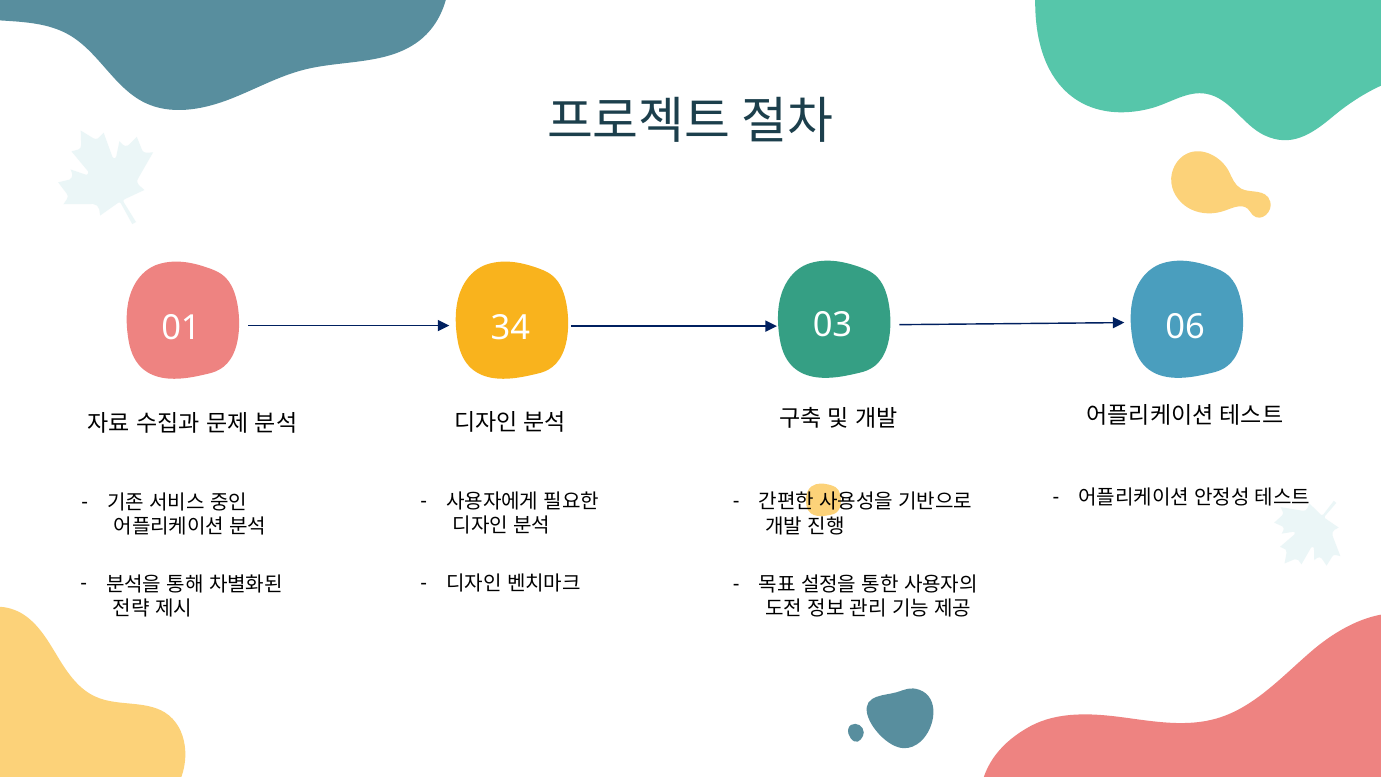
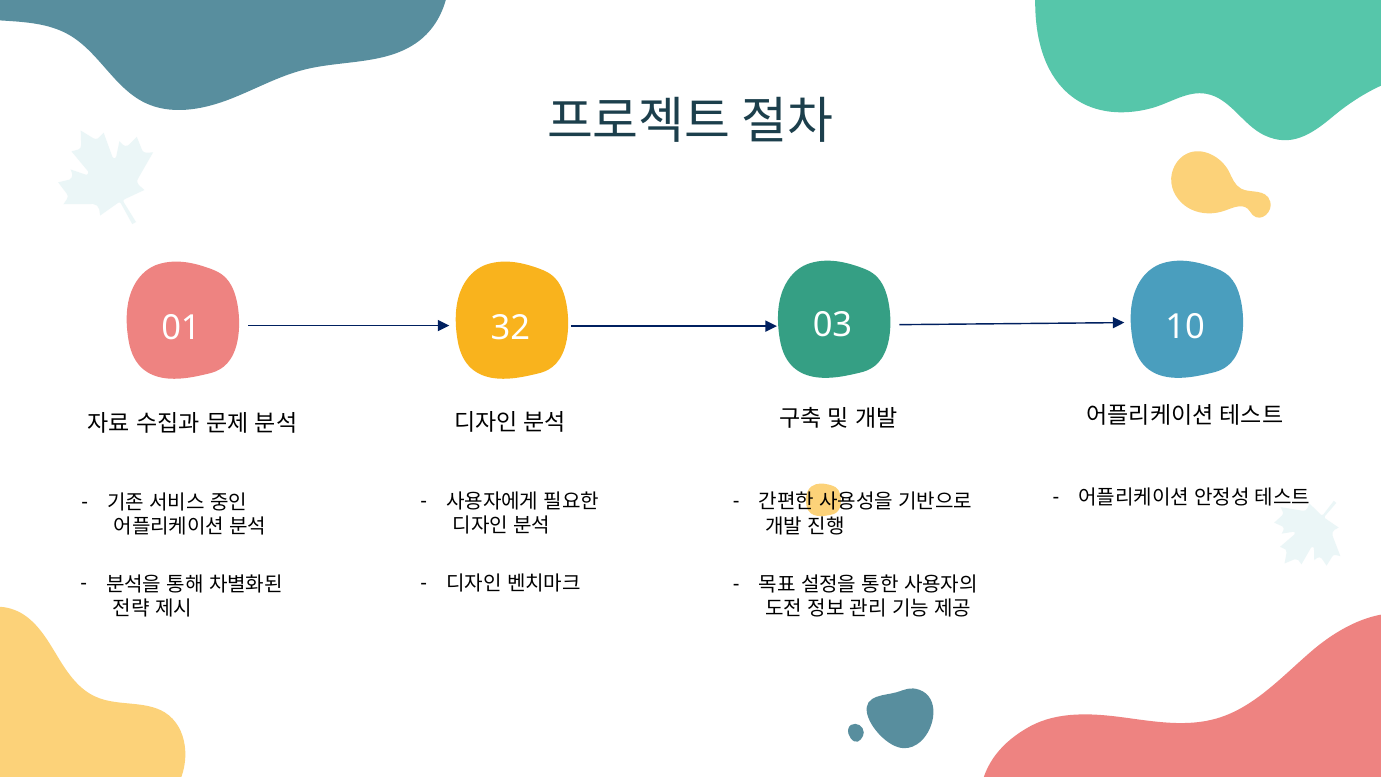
34: 34 -> 32
06: 06 -> 10
